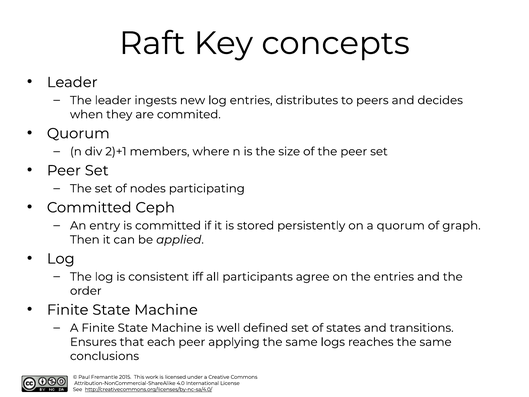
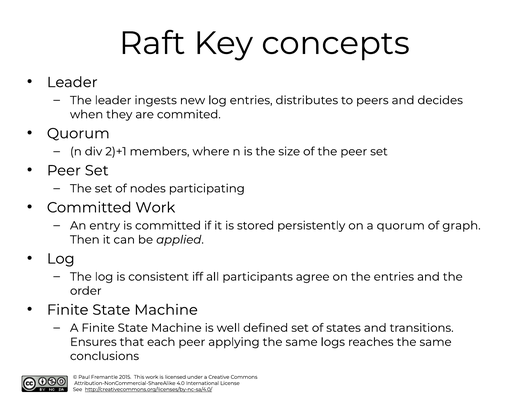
Committed Ceph: Ceph -> Work
